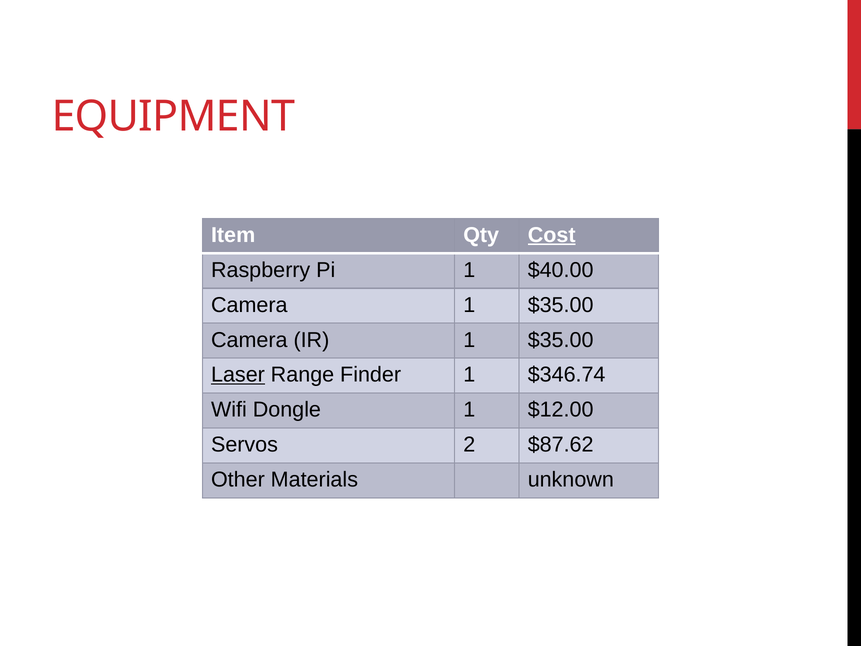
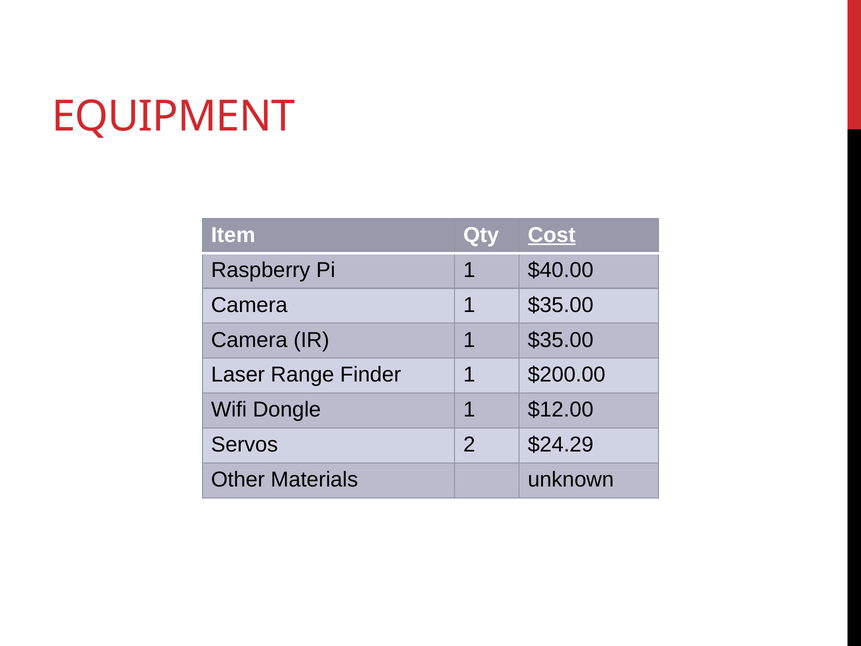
Laser underline: present -> none
$346.74: $346.74 -> $200.00
$87.62: $87.62 -> $24.29
